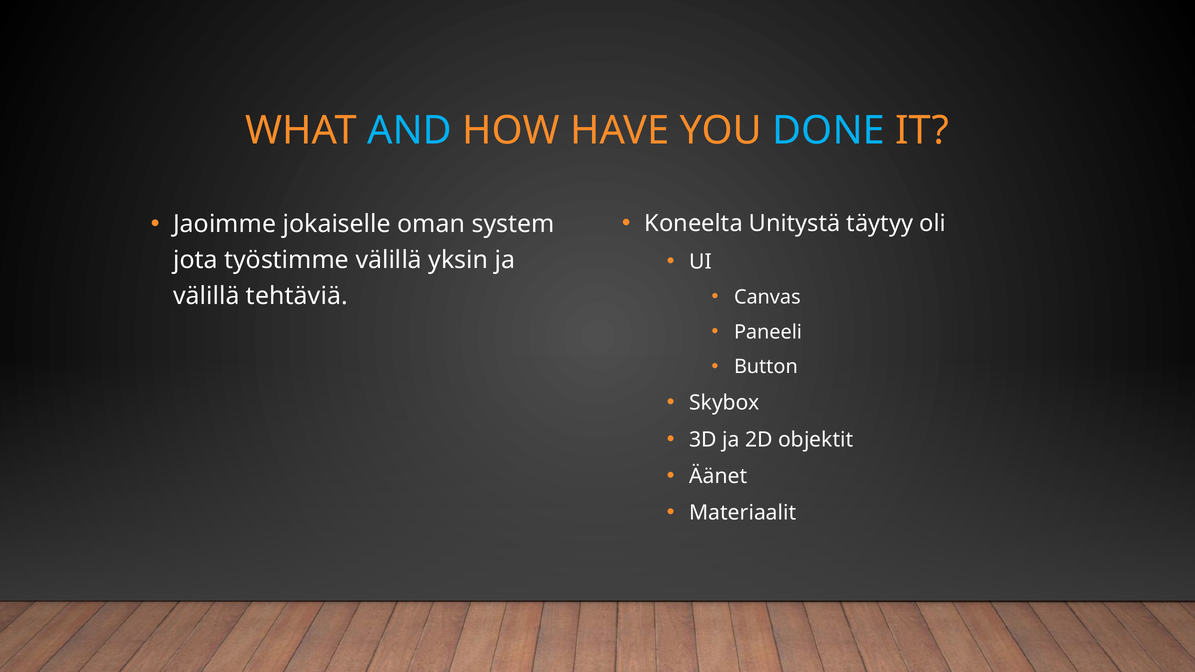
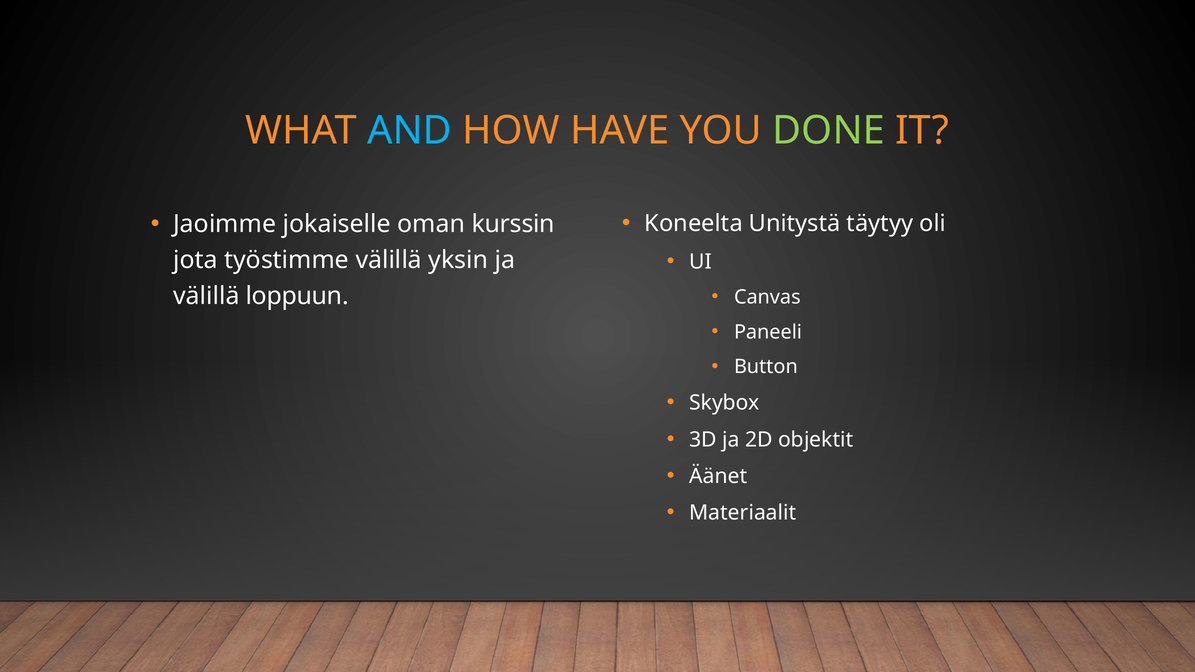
DONE colour: light blue -> light green
system: system -> kurssin
tehtäviä: tehtäviä -> loppuun
